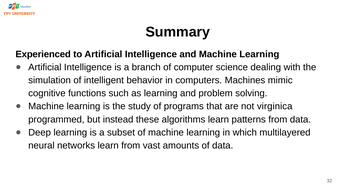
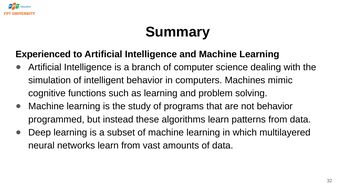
not virginica: virginica -> behavior
